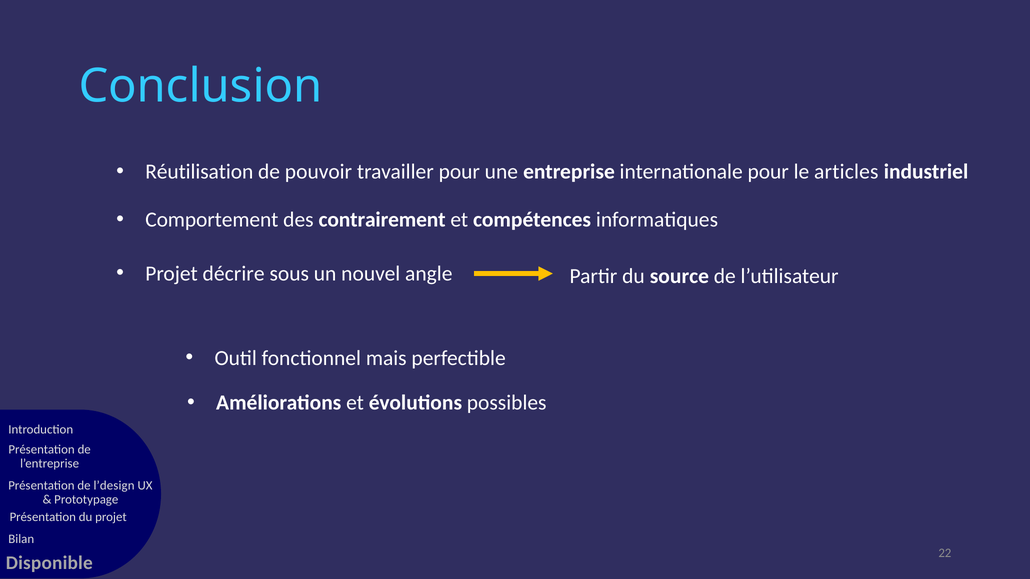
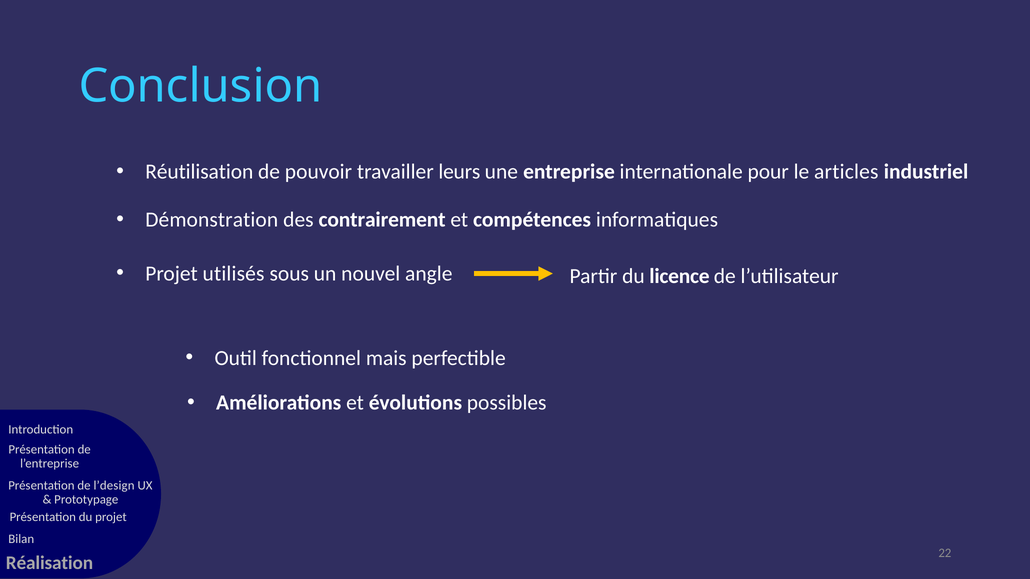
travailler pour: pour -> leurs
Comportement: Comportement -> Démonstration
décrire: décrire -> utilisés
source: source -> licence
Disponible: Disponible -> Réalisation
